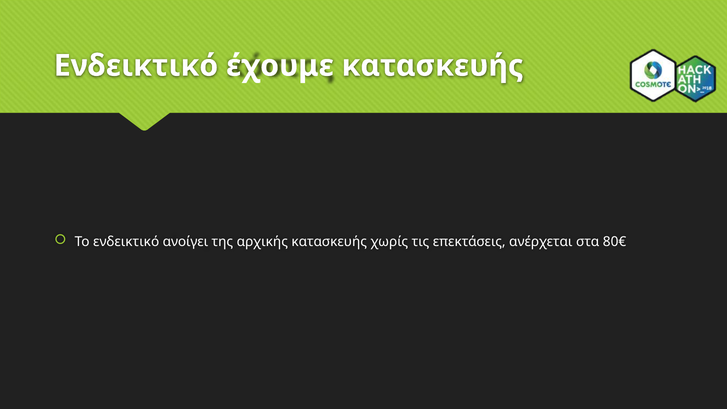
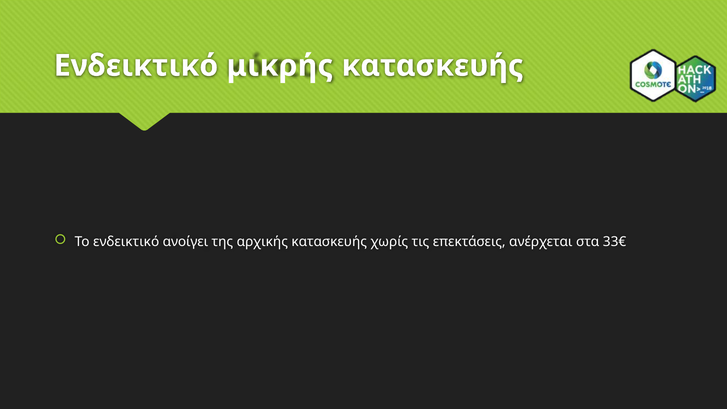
έχουμε: έχουμε -> μικρής
80€: 80€ -> 33€
